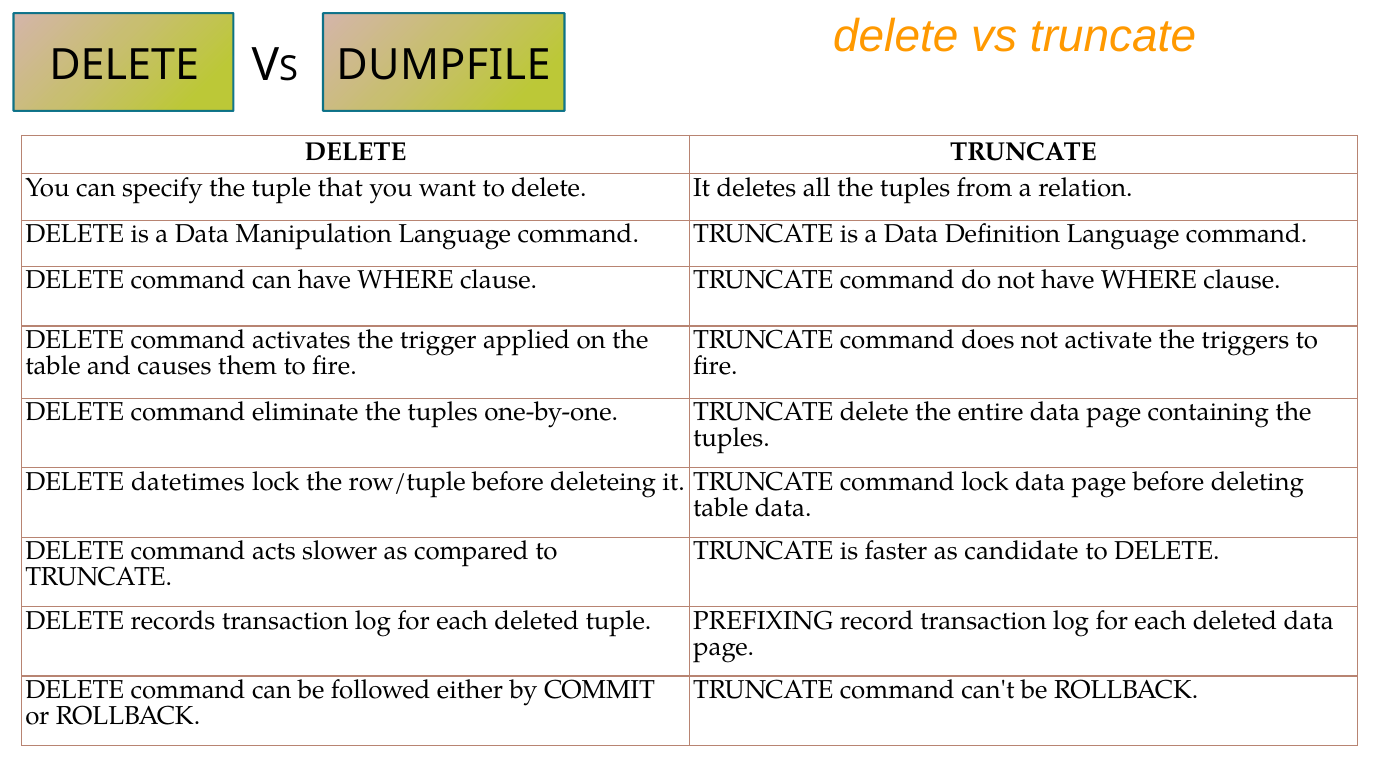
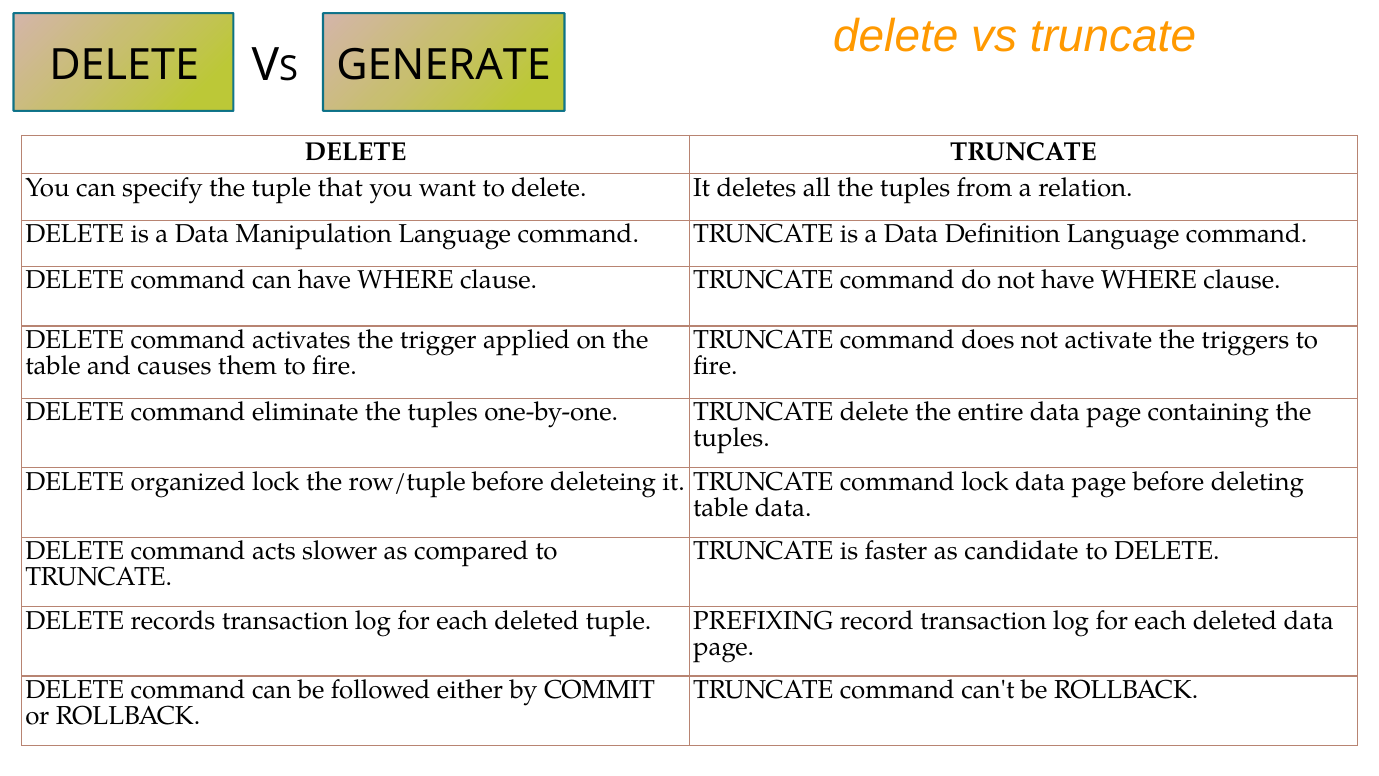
DUMPFILE: DUMPFILE -> GENERATE
datetimes: datetimes -> organized
